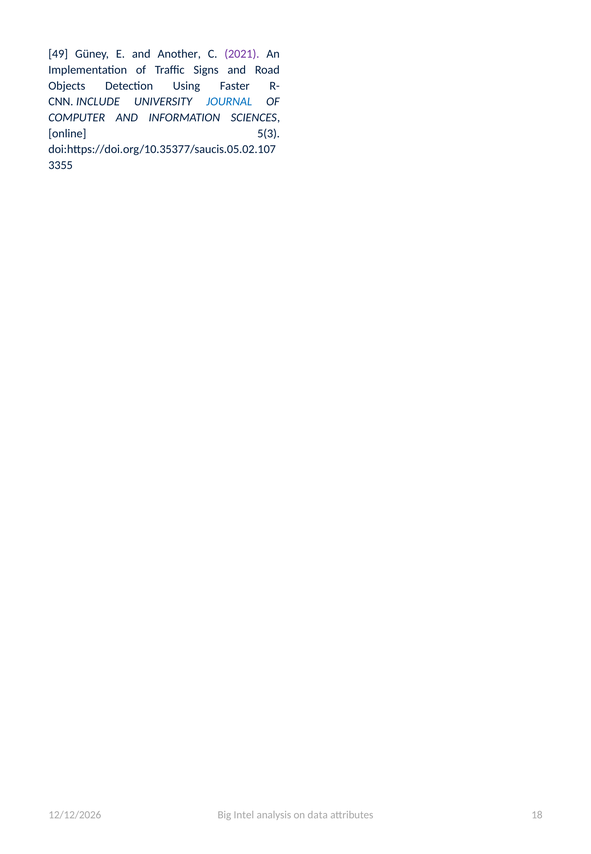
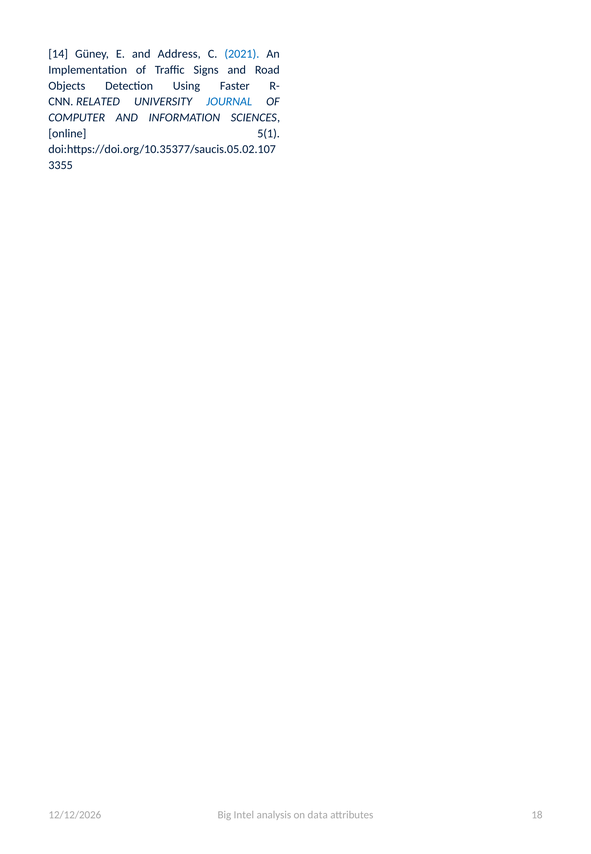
49: 49 -> 14
Another: Another -> Address
2021 colour: purple -> blue
INCLUDE: INCLUDE -> RELATED
5(3: 5(3 -> 5(1
